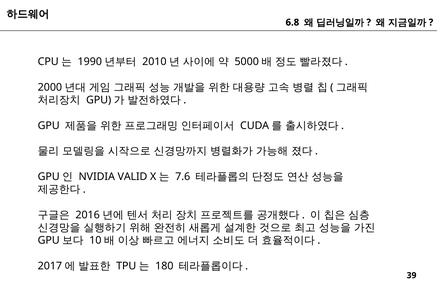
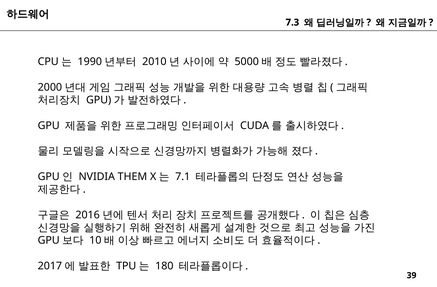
6.8: 6.8 -> 7.3
VALID: VALID -> THEM
7.6: 7.6 -> 7.1
